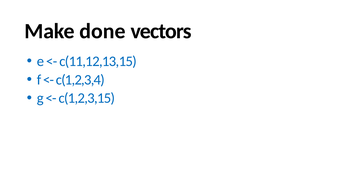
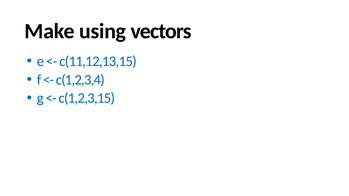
done: done -> using
